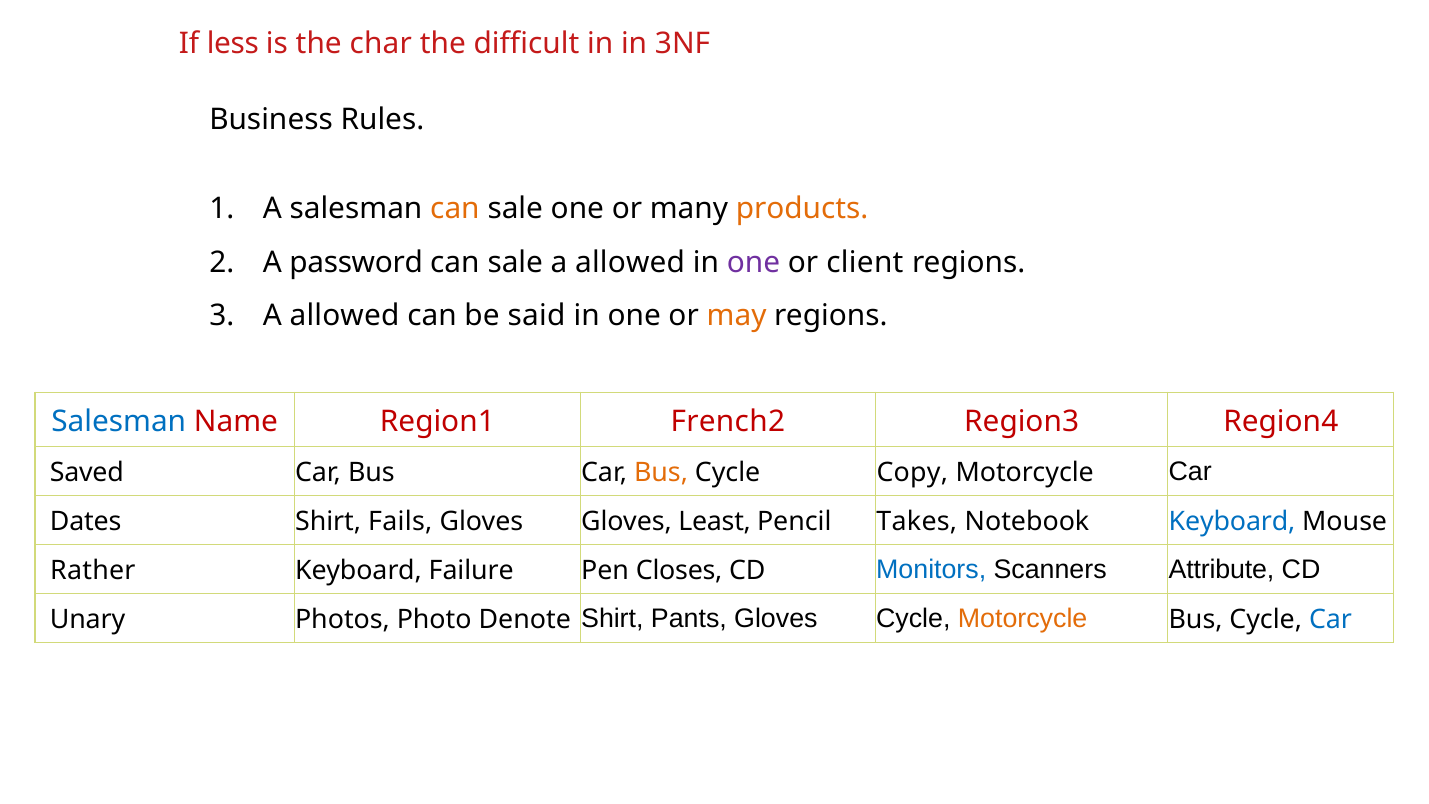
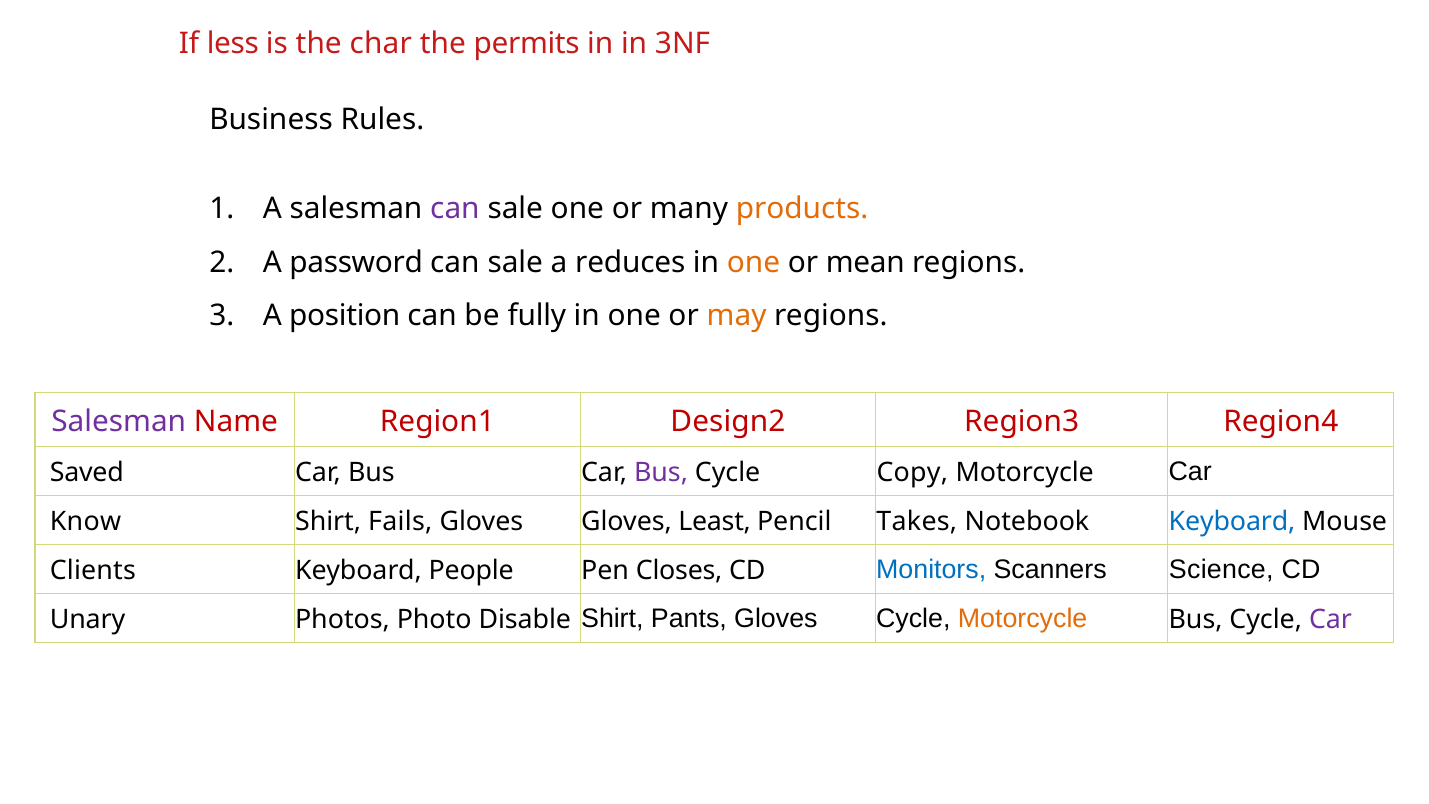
difficult: difficult -> permits
can at (455, 209) colour: orange -> purple
sale a allowed: allowed -> reduces
one at (753, 262) colour: purple -> orange
client: client -> mean
allowed at (345, 316): allowed -> position
said: said -> fully
Salesman at (119, 422) colour: blue -> purple
French2: French2 -> Design2
Bus at (661, 473) colour: orange -> purple
Dates: Dates -> Know
Rather: Rather -> Clients
Failure: Failure -> People
Attribute: Attribute -> Science
Denote: Denote -> Disable
Car at (1331, 620) colour: blue -> purple
